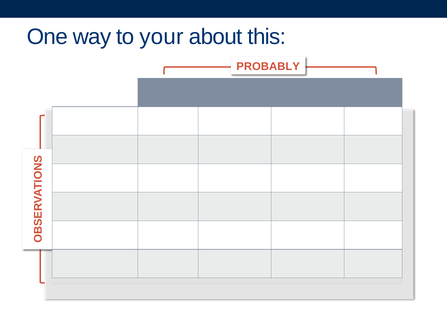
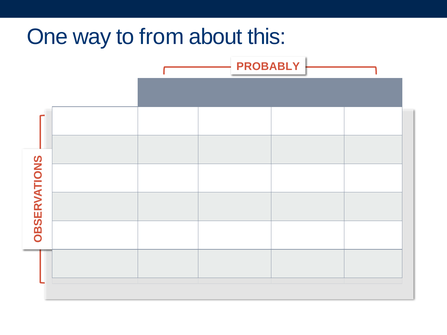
your: your -> from
